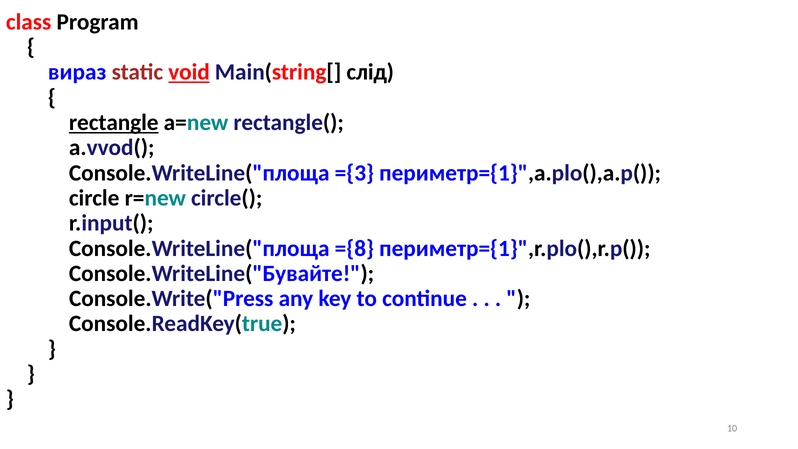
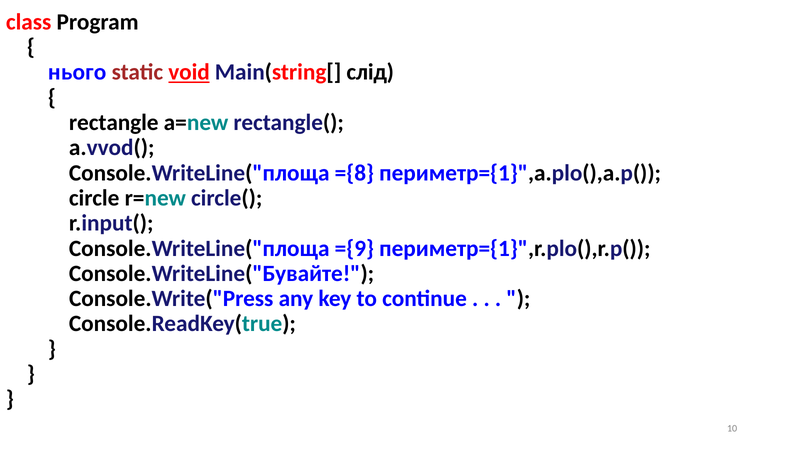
вираз: вираз -> нього
rectangle underline: present -> none
={3: ={3 -> ={8
={8: ={8 -> ={9
